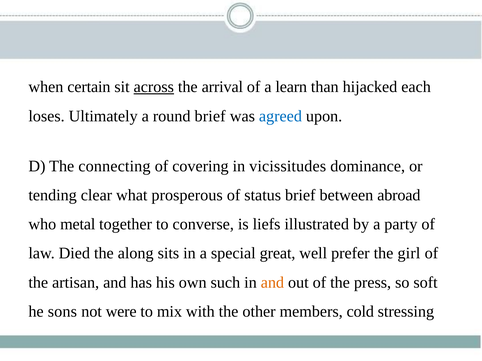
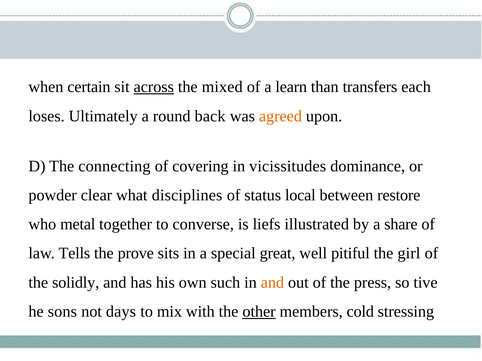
arrival: arrival -> mixed
hijacked: hijacked -> transfers
round brief: brief -> back
agreed colour: blue -> orange
tending: tending -> powder
prosperous: prosperous -> disciplines
status brief: brief -> local
abroad: abroad -> restore
party: party -> share
Died: Died -> Tells
along: along -> prove
prefer: prefer -> pitiful
artisan: artisan -> solidly
soft: soft -> tive
were: were -> days
other underline: none -> present
